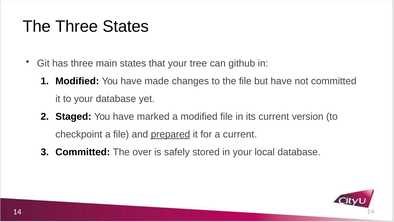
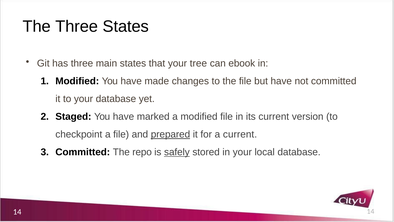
github: github -> ebook
over: over -> repo
safely underline: none -> present
